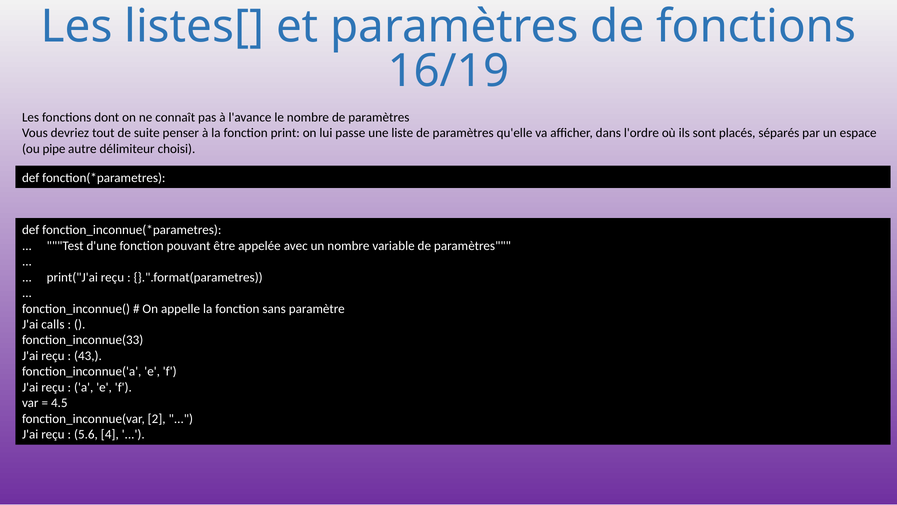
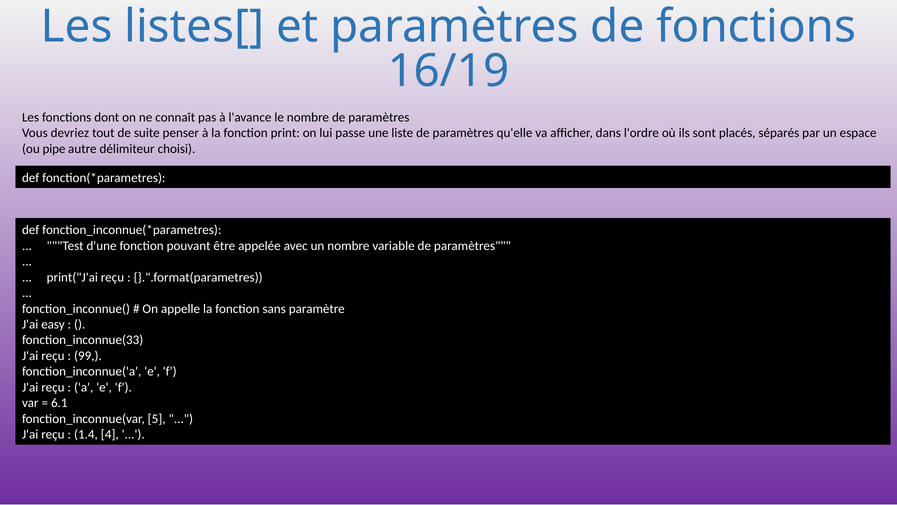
calls: calls -> easy
43: 43 -> 99
4.5: 4.5 -> 6.1
2: 2 -> 5
5.6: 5.6 -> 1.4
